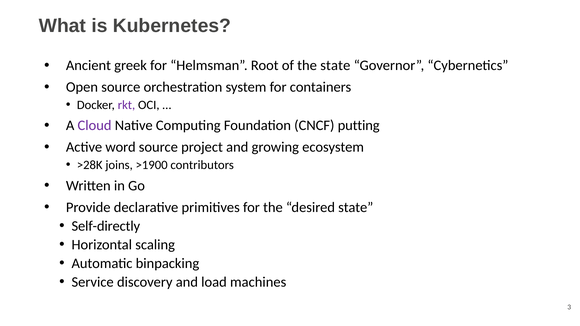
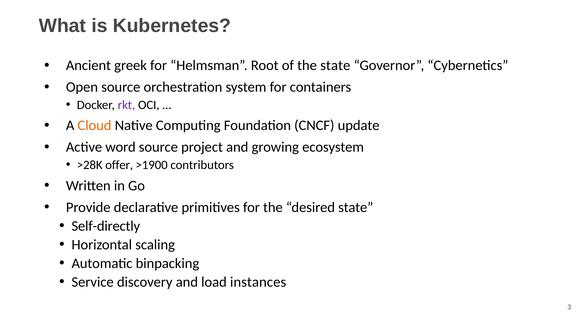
Cloud colour: purple -> orange
putting: putting -> update
joins: joins -> offer
machines: machines -> instances
